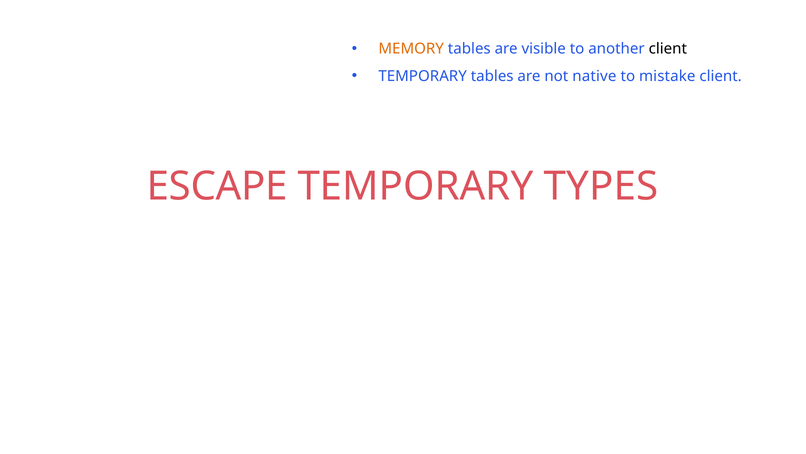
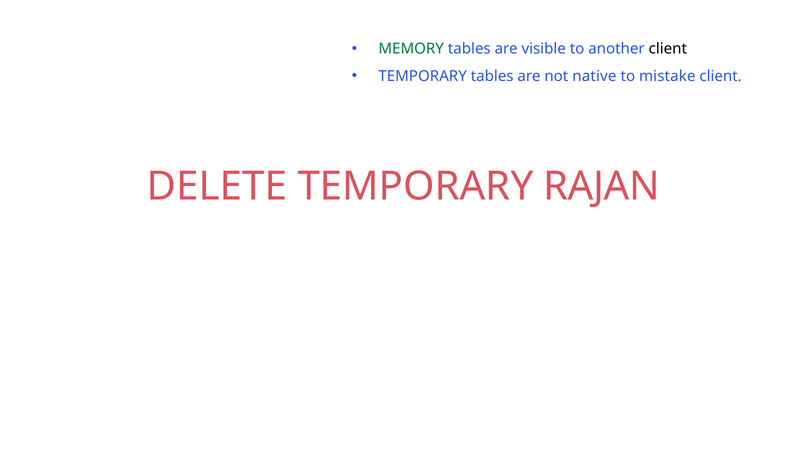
MEMORY colour: orange -> green
ESCAPE: ESCAPE -> DELETE
TYPES: TYPES -> RAJAN
